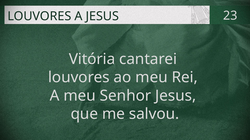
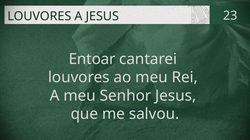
Vitória: Vitória -> Entoar
